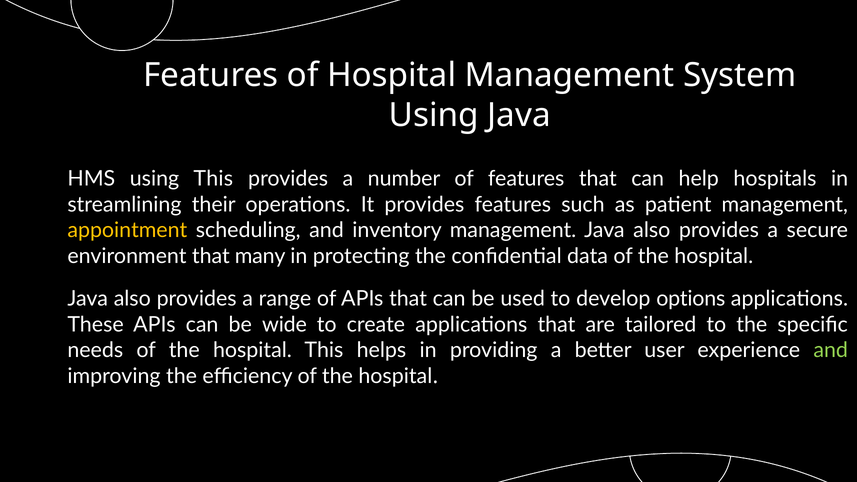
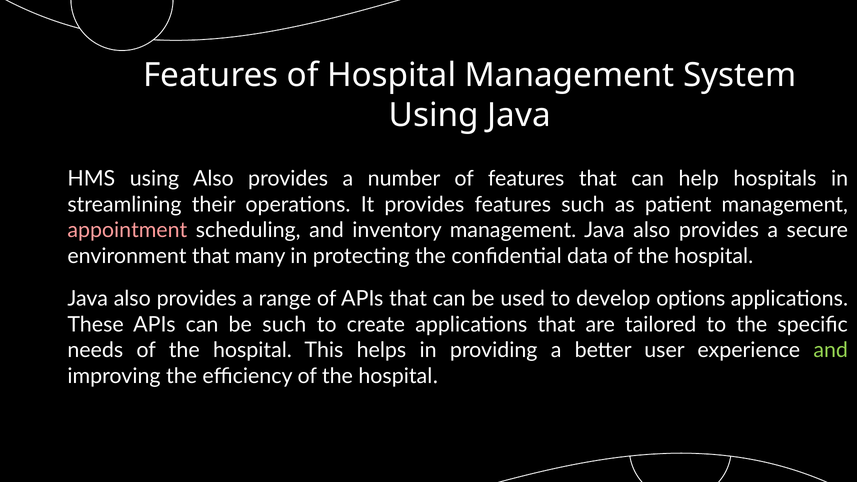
using This: This -> Also
appointment colour: yellow -> pink
be wide: wide -> such
